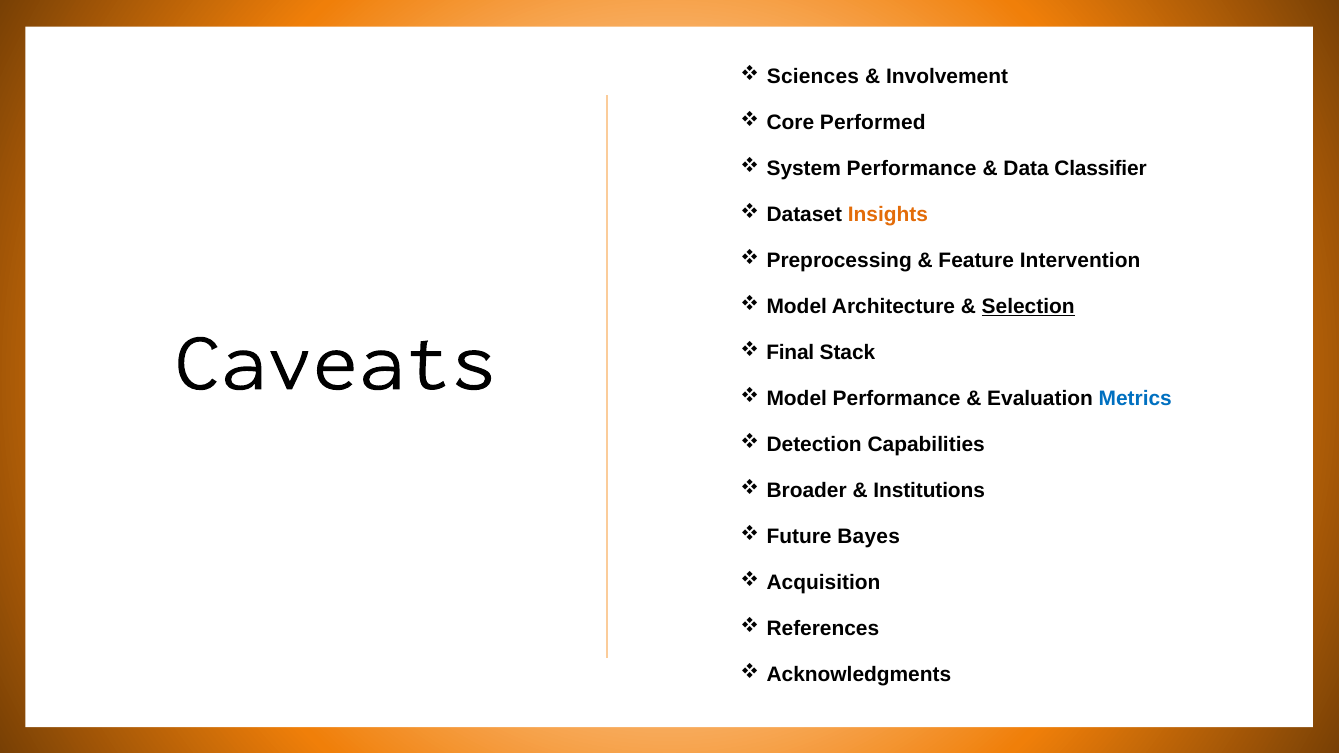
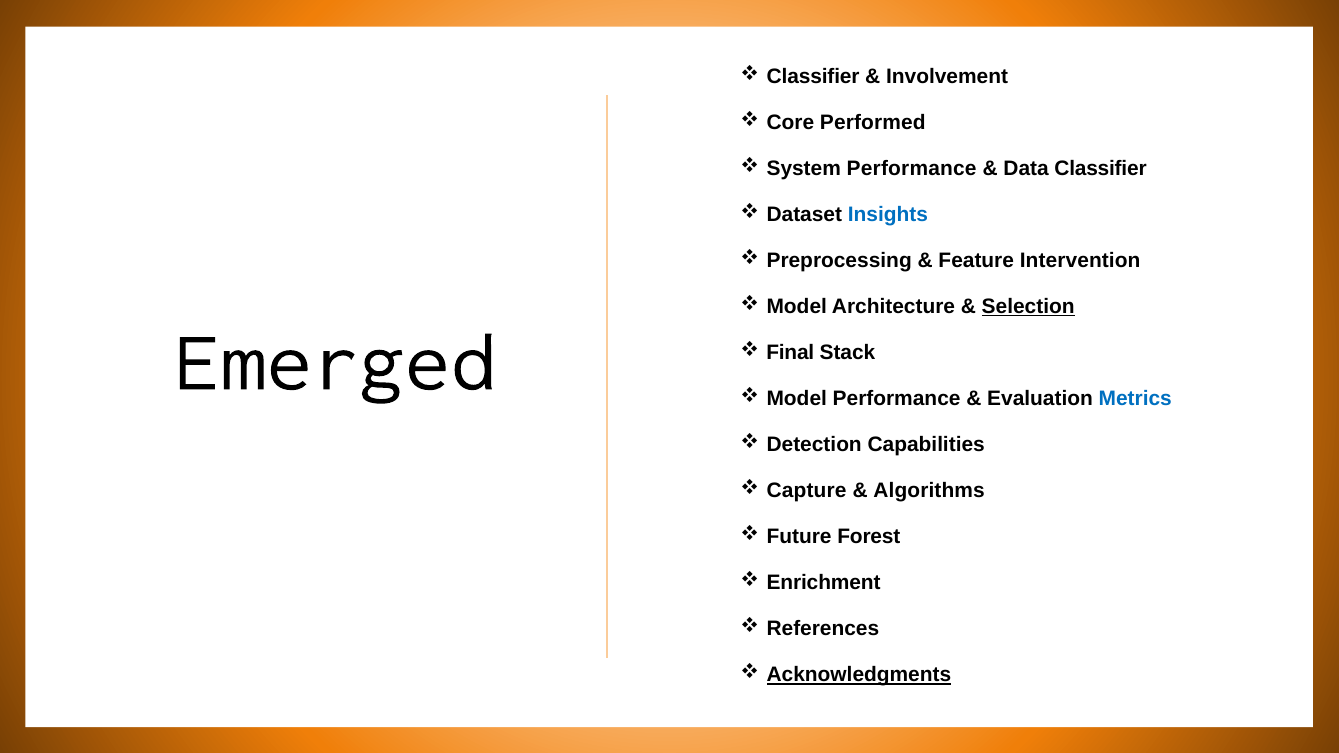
Sciences at (813, 77): Sciences -> Classifier
Insights colour: orange -> blue
Caveats: Caveats -> Emerged
Broader: Broader -> Capture
Institutions: Institutions -> Algorithms
Bayes: Bayes -> Forest
Acquisition: Acquisition -> Enrichment
Acknowledgments underline: none -> present
